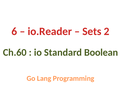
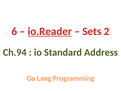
io.Reader underline: none -> present
Ch.60: Ch.60 -> Ch.94
Boolean: Boolean -> Address
